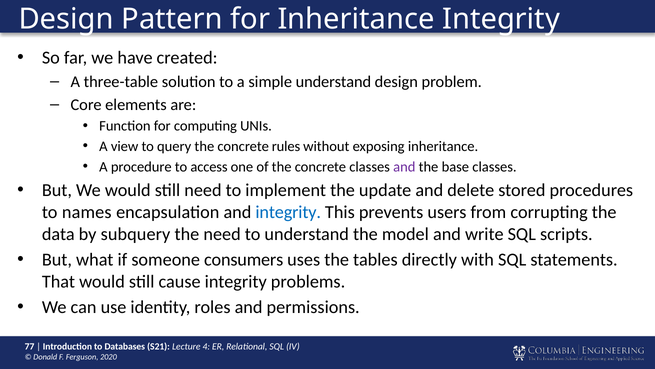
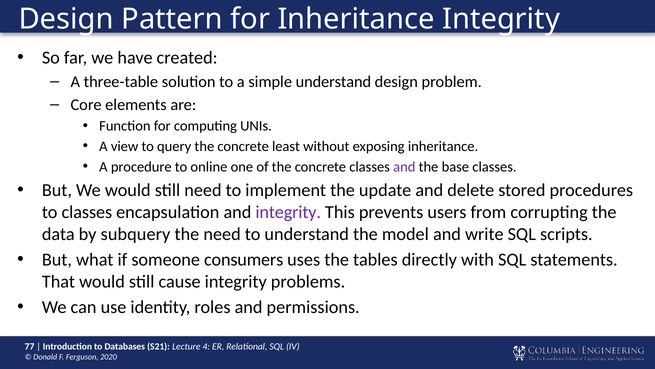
rules: rules -> least
access: access -> online
to names: names -> classes
integrity at (288, 212) colour: blue -> purple
